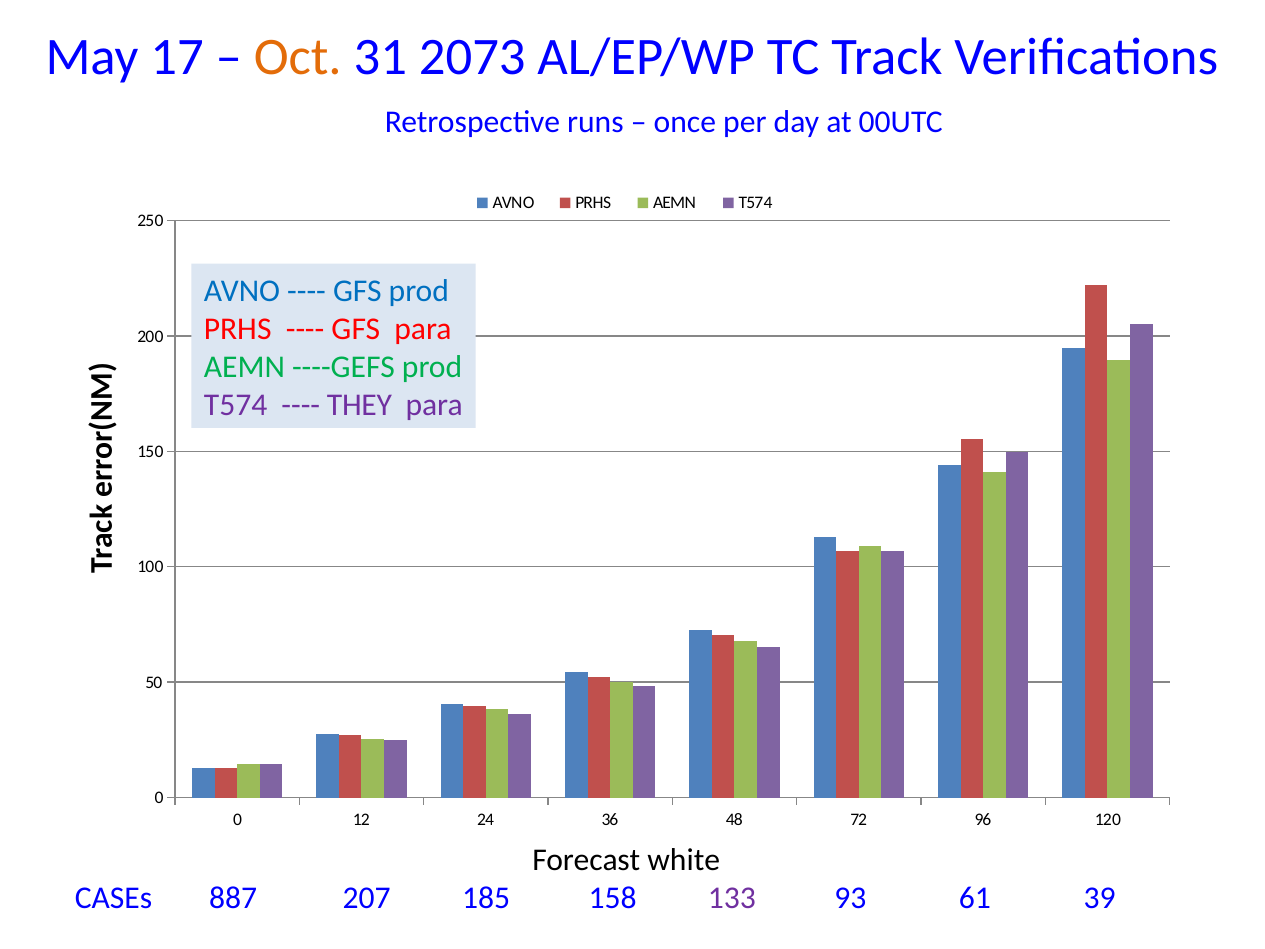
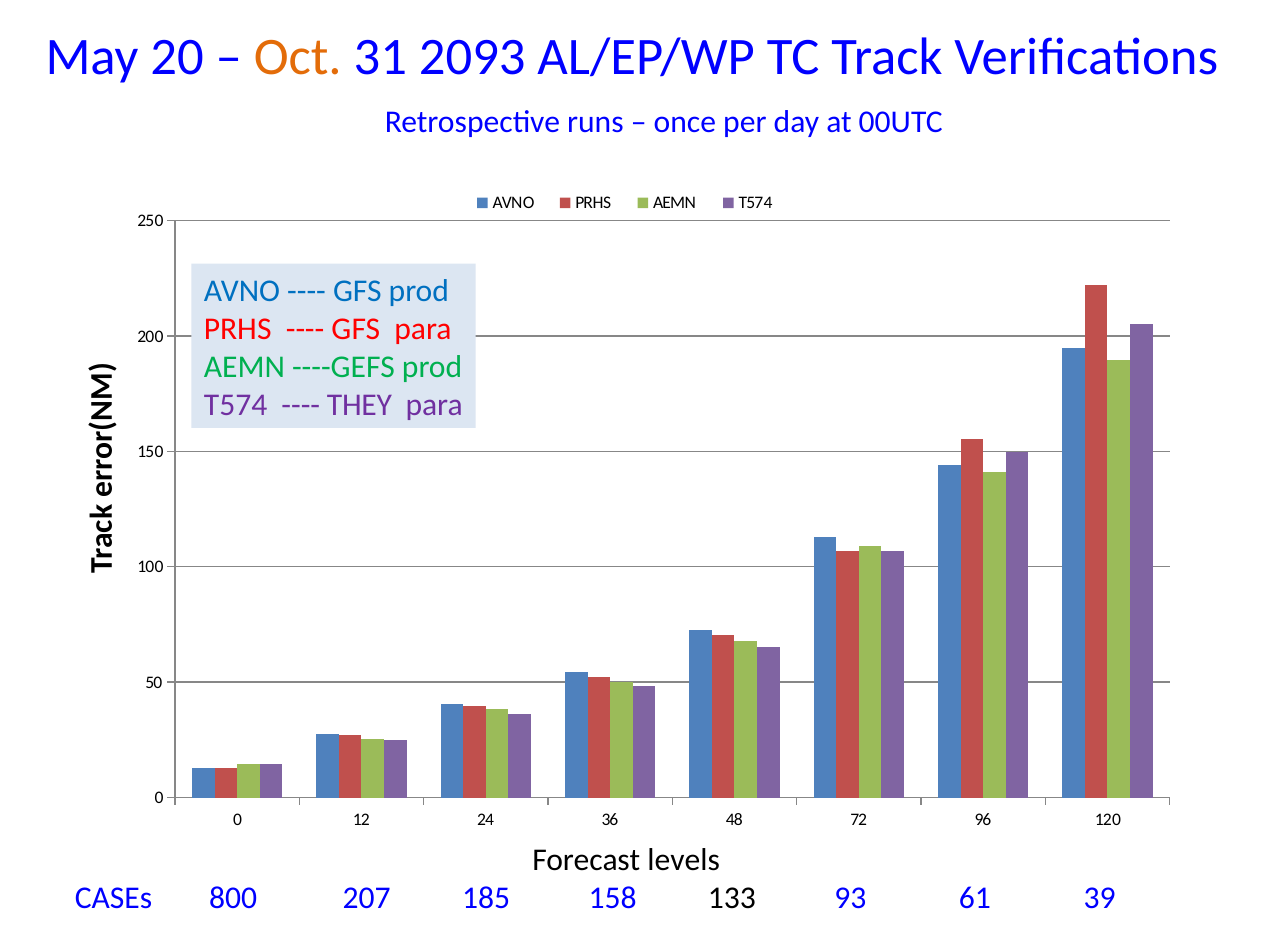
17: 17 -> 20
2073: 2073 -> 2093
white: white -> levels
887: 887 -> 800
133 colour: purple -> black
